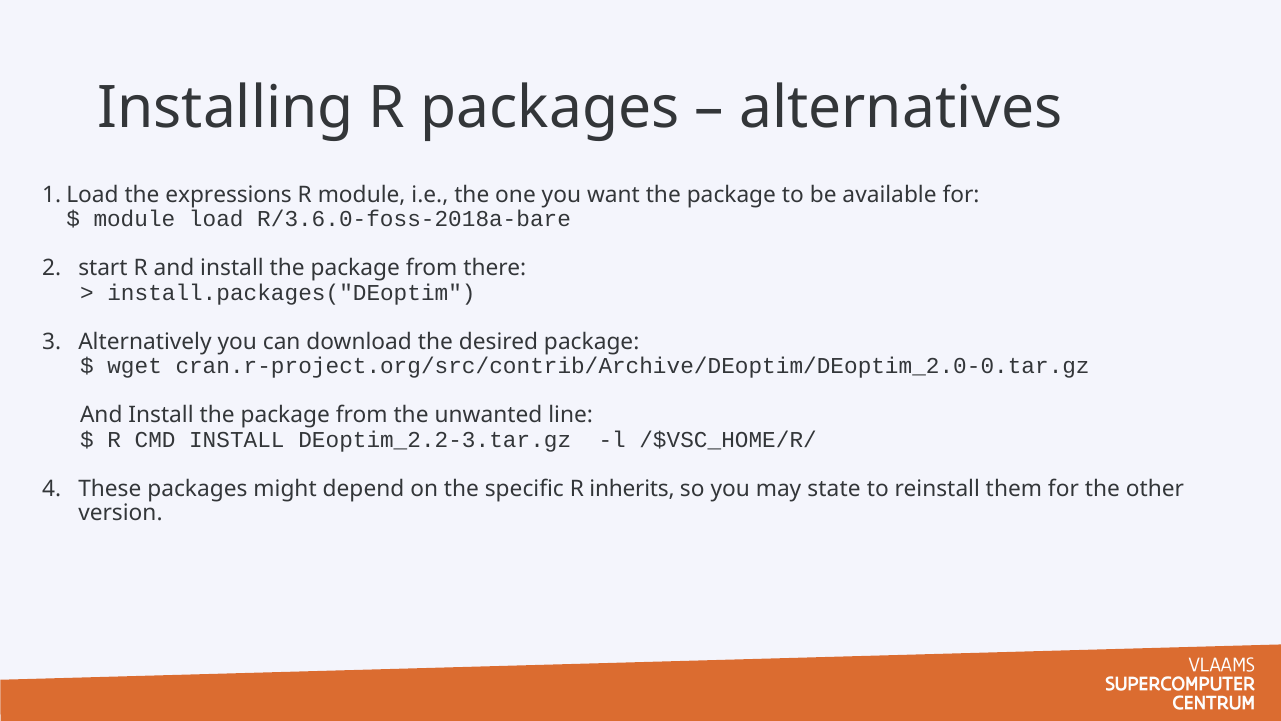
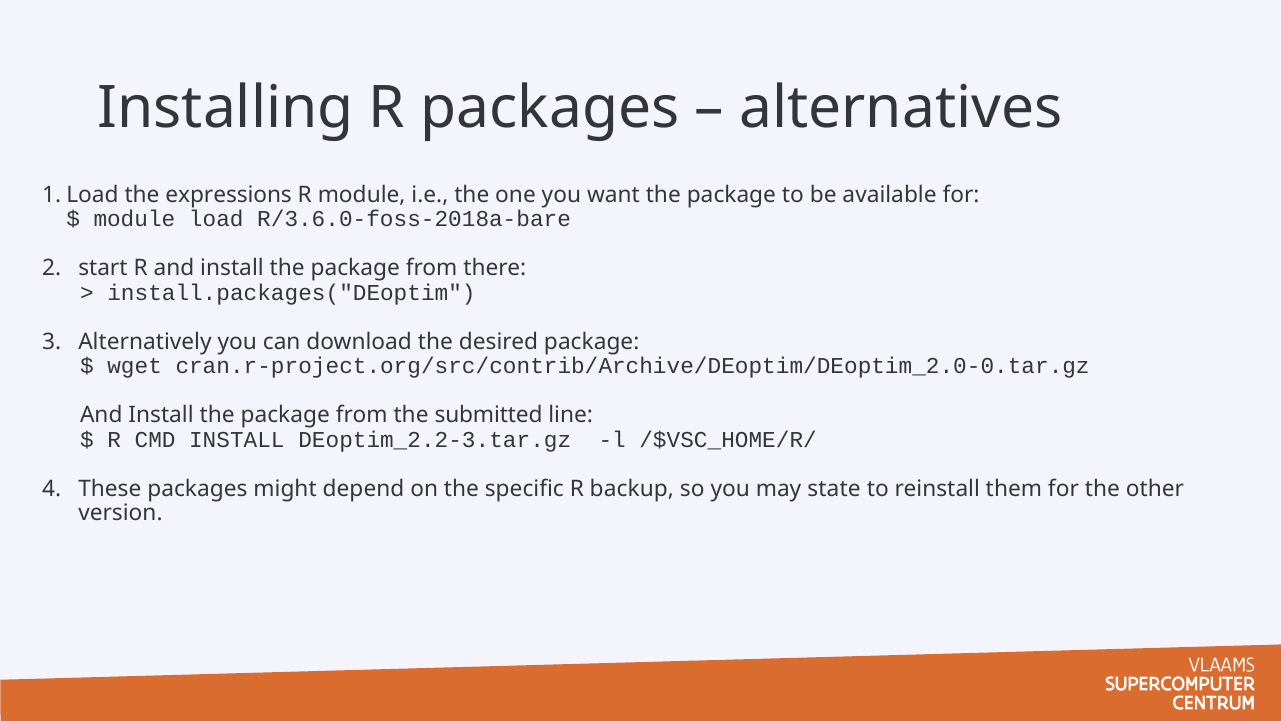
unwanted: unwanted -> submitted
inherits: inherits -> backup
